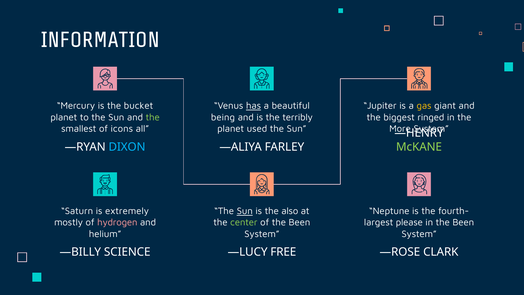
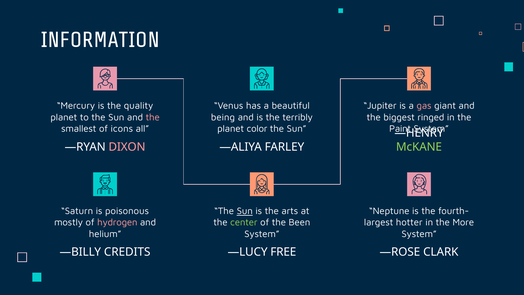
bucket: bucket -> quality
has underline: present -> none
gas colour: yellow -> pink
the at (153, 117) colour: light green -> pink
used: used -> color
More: More -> Paint
DIXON colour: light blue -> pink
extremely: extremely -> poisonous
also: also -> arts
please: please -> hotter
in the Been: Been -> More
SCIENCE: SCIENCE -> CREDITS
